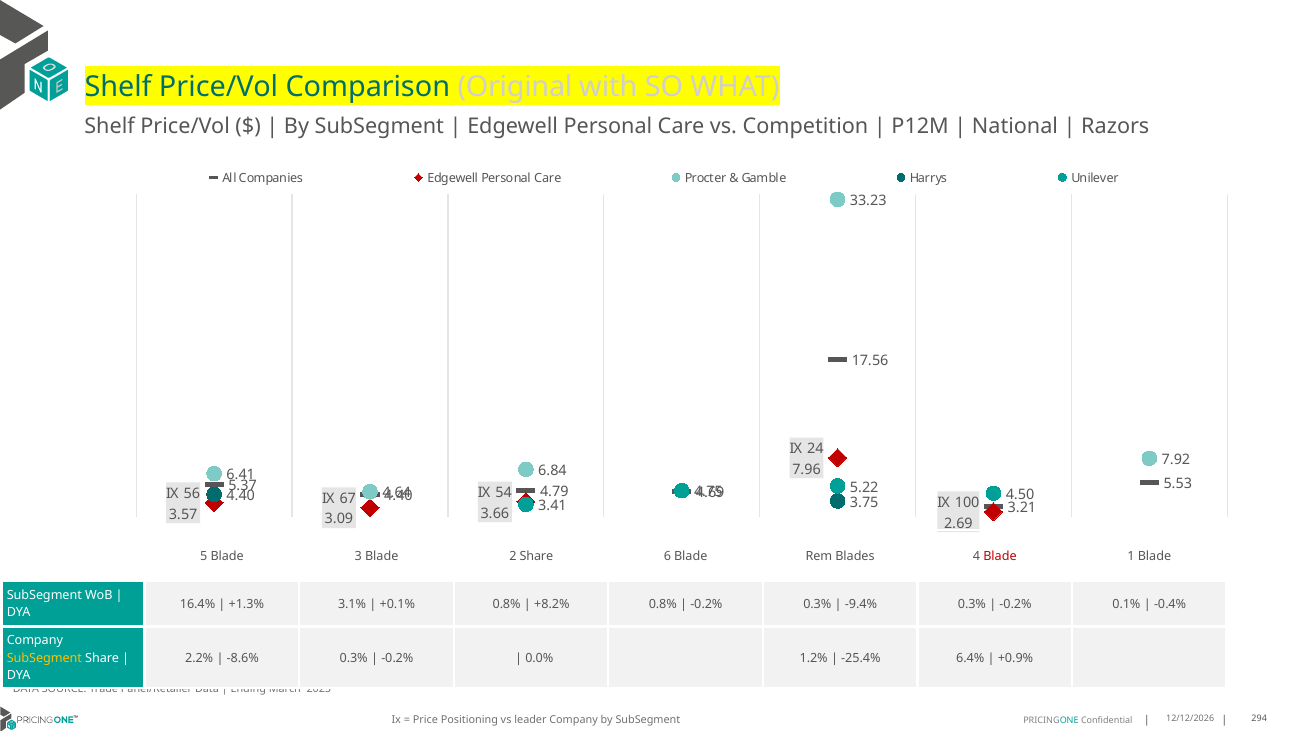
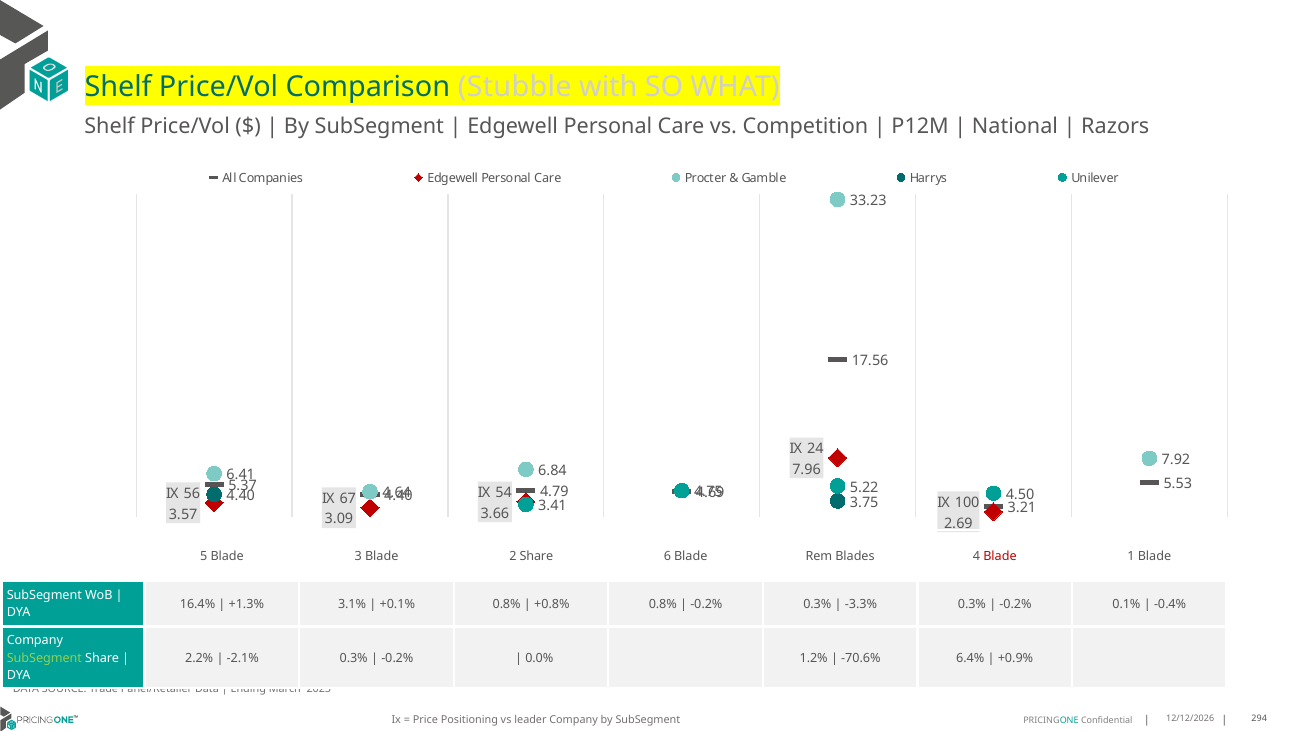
Original: Original -> Stubble
+8.2%: +8.2% -> +0.8%
-9.4%: -9.4% -> -3.3%
SubSegment at (44, 658) colour: yellow -> light green
-8.6%: -8.6% -> -2.1%
-25.4%: -25.4% -> -70.6%
